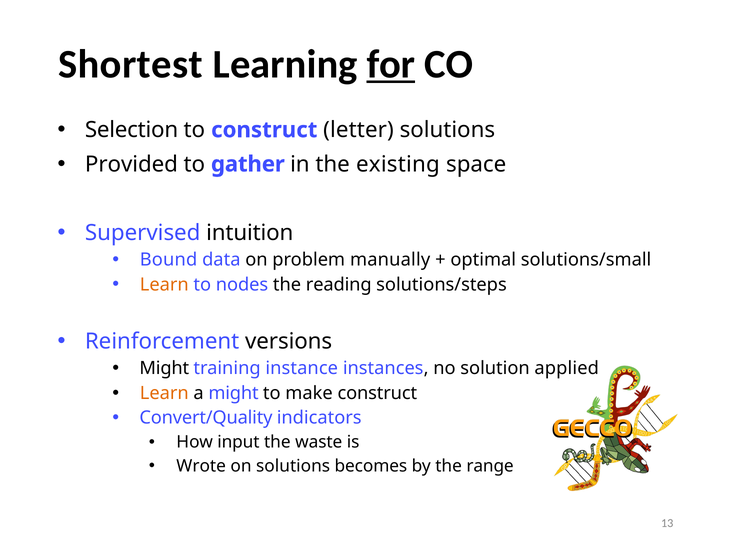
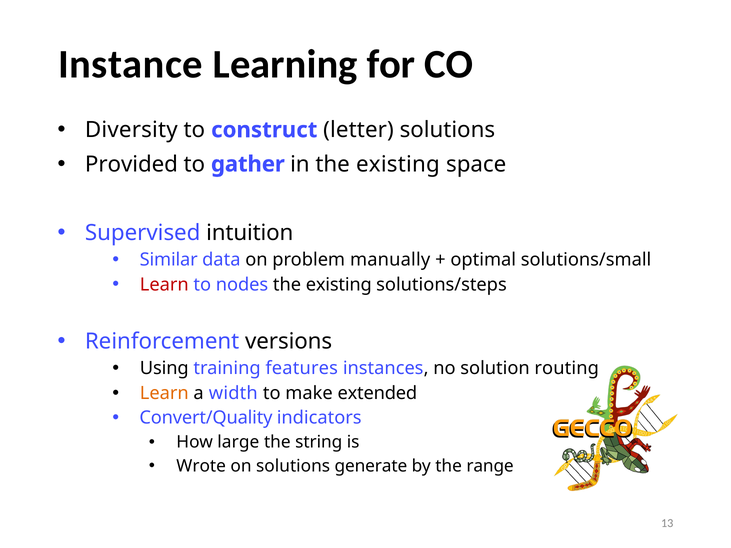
Shortest: Shortest -> Instance
for underline: present -> none
Selection: Selection -> Diversity
Bound: Bound -> Similar
Learn at (164, 285) colour: orange -> red
reading at (339, 285): reading -> existing
Might at (164, 368): Might -> Using
instance: instance -> features
applied: applied -> routing
a might: might -> width
make construct: construct -> extended
input: input -> large
waste: waste -> string
becomes: becomes -> generate
